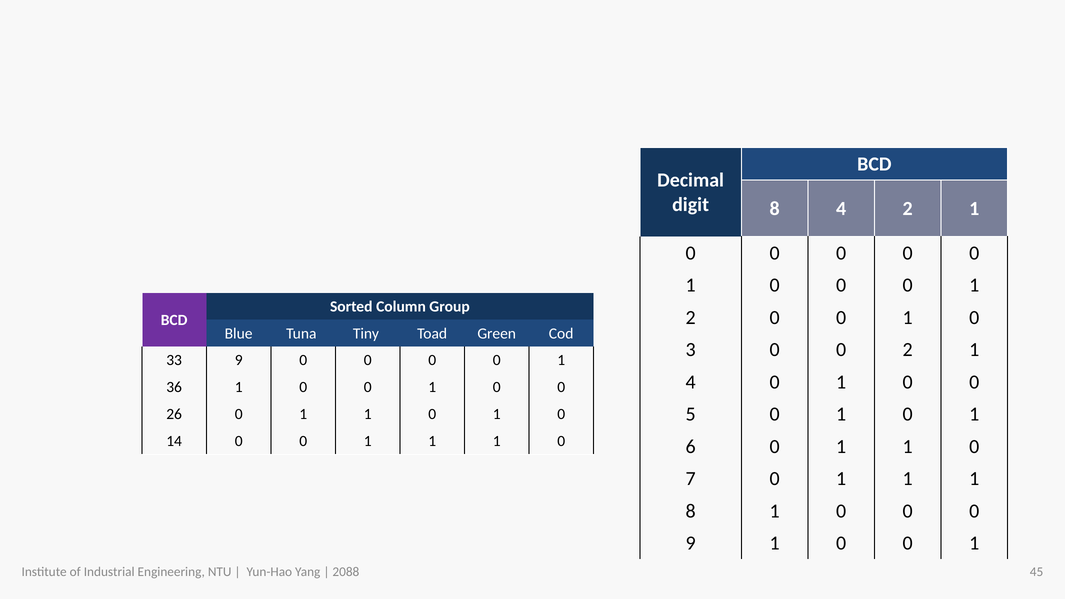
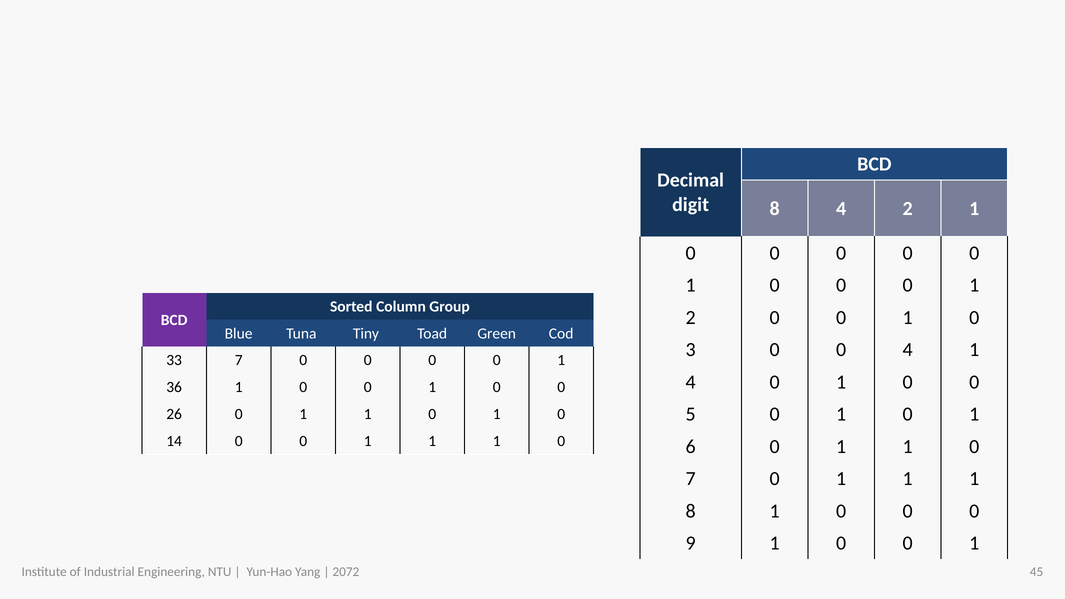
0 2: 2 -> 4
33 9: 9 -> 7
2088: 2088 -> 2072
